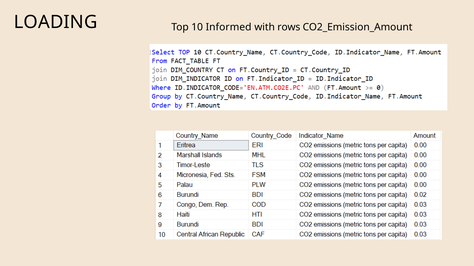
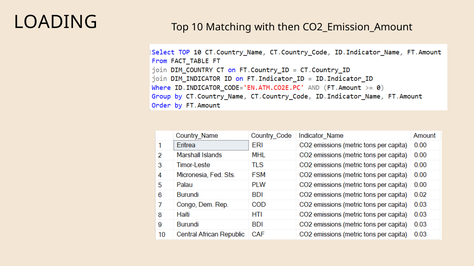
Informed: Informed -> Matching
rows: rows -> then
